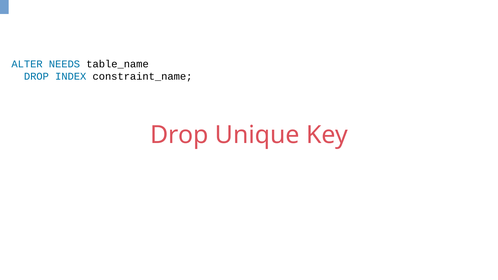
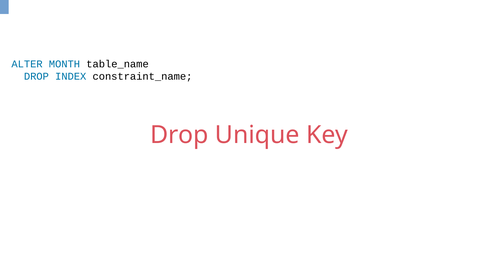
NEEDS: NEEDS -> MONTH
